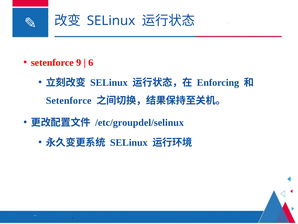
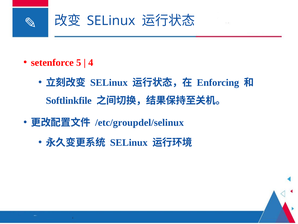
9: 9 -> 5
6: 6 -> 4
Setenforce at (69, 100): Setenforce -> Softlinkfile
